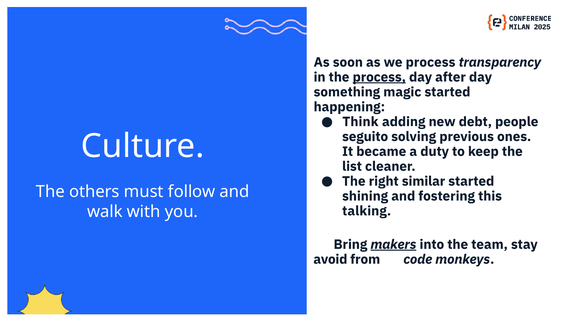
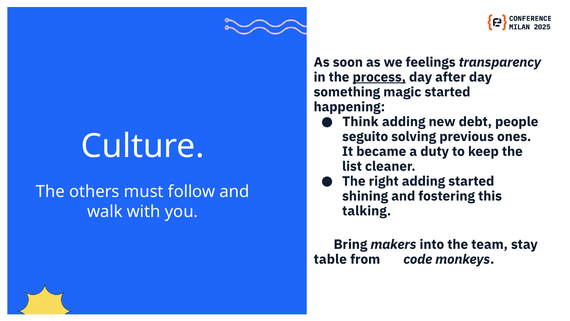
we process: process -> feelings
right similar: similar -> adding
makers underline: present -> none
avoid: avoid -> table
